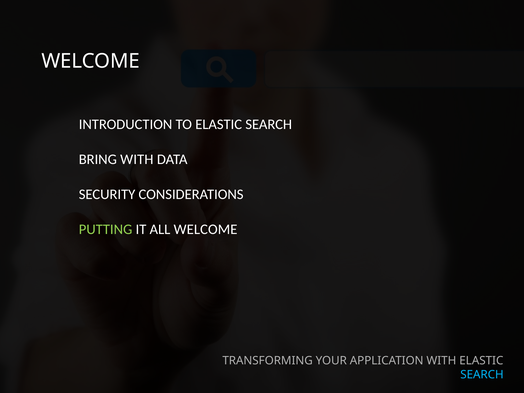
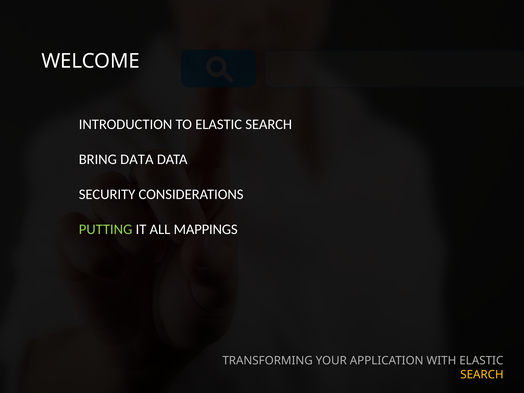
BRING WITH: WITH -> DATA
ALL WELCOME: WELCOME -> MAPPINGS
SEARCH at (482, 375) colour: light blue -> yellow
